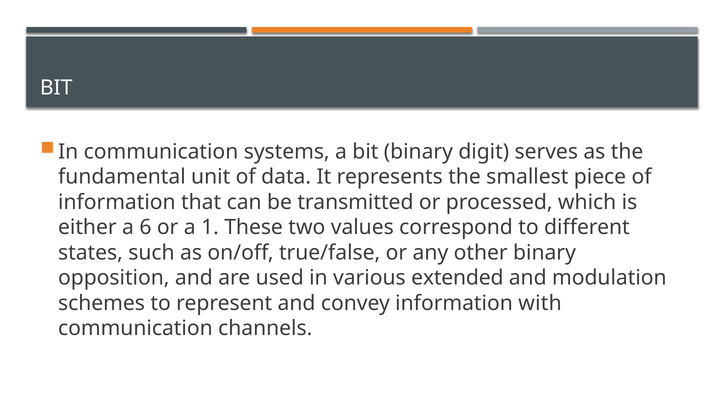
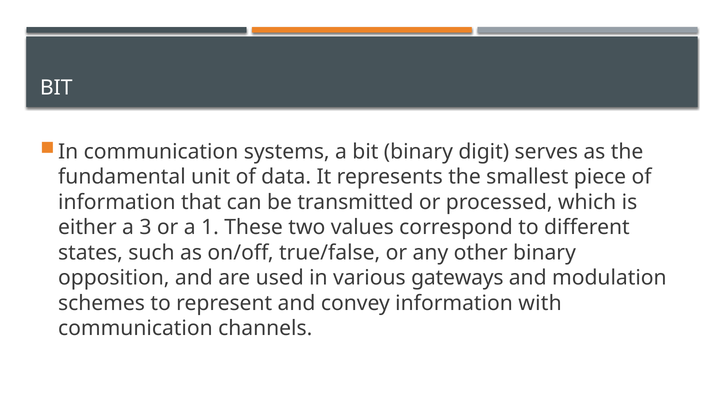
6: 6 -> 3
extended: extended -> gateways
